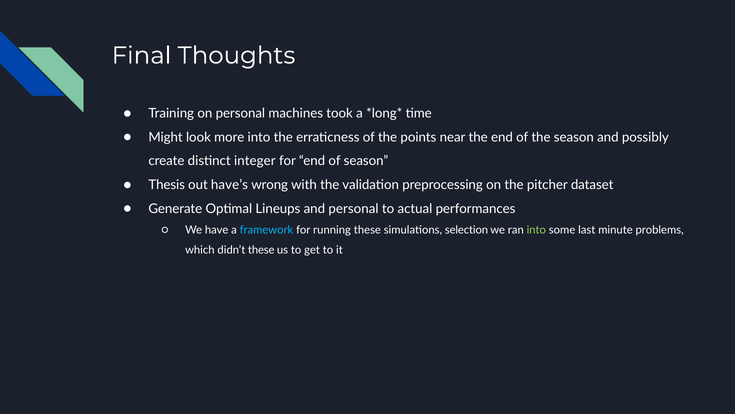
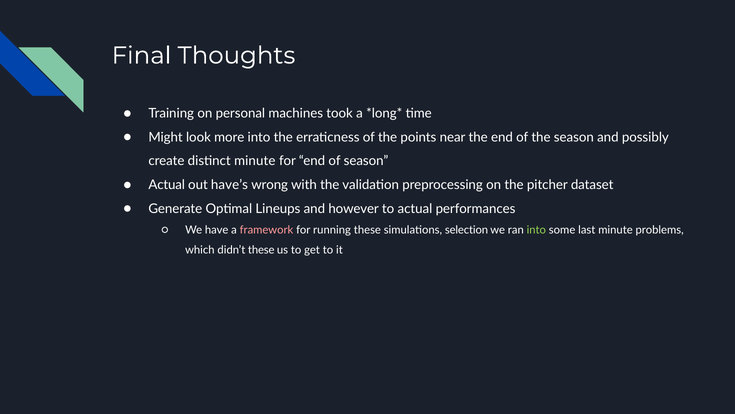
distinct integer: integer -> minute
Thesis at (167, 185): Thesis -> Actual
and personal: personal -> however
framework colour: light blue -> pink
